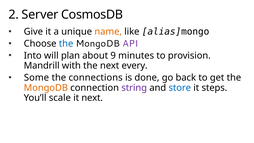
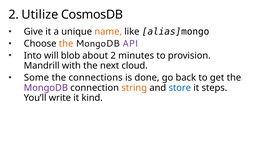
Server: Server -> Utilize
the at (66, 44) colour: blue -> orange
plan: plan -> blob
about 9: 9 -> 2
every: every -> cloud
MongoDB at (46, 88) colour: orange -> purple
string colour: purple -> orange
scale: scale -> write
it next: next -> kind
